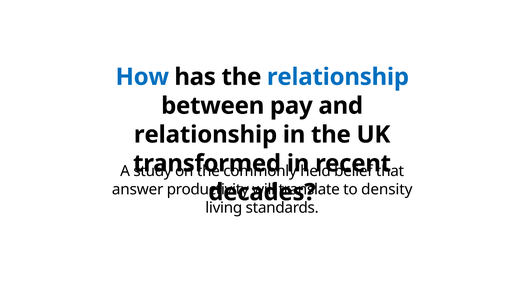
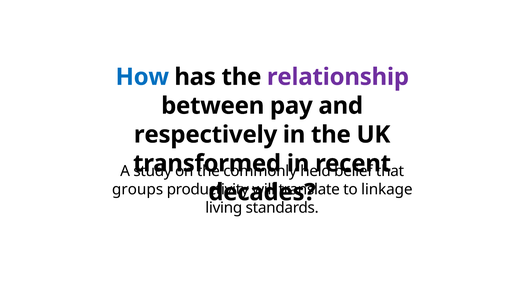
relationship at (338, 77) colour: blue -> purple
relationship at (206, 135): relationship -> respectively
answer: answer -> groups
density: density -> linkage
